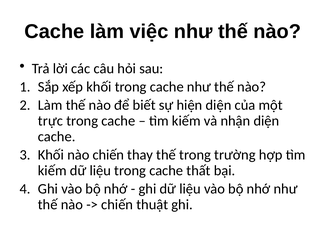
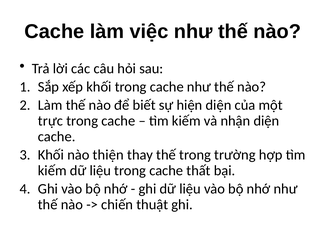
nào chiến: chiến -> thiện
